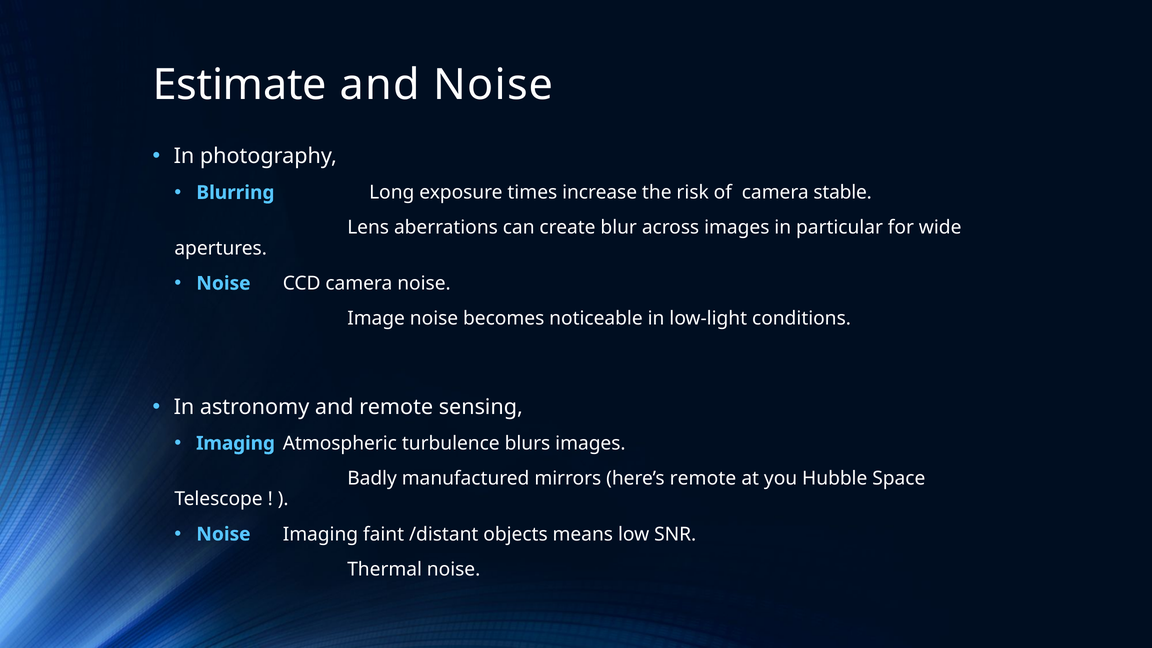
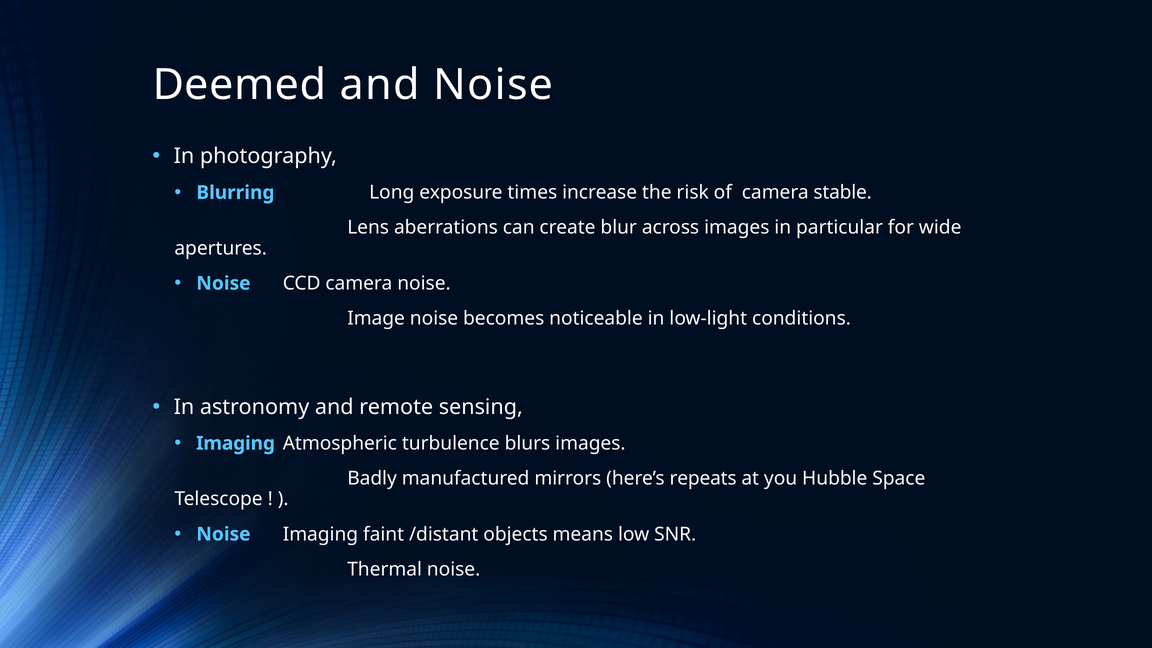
Estimate: Estimate -> Deemed
here’s remote: remote -> repeats
